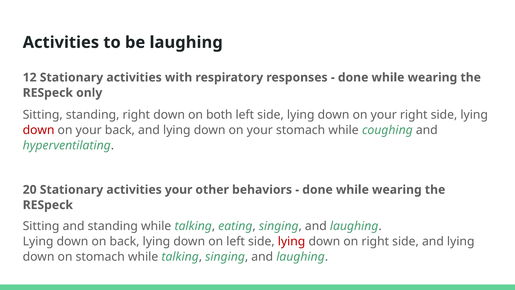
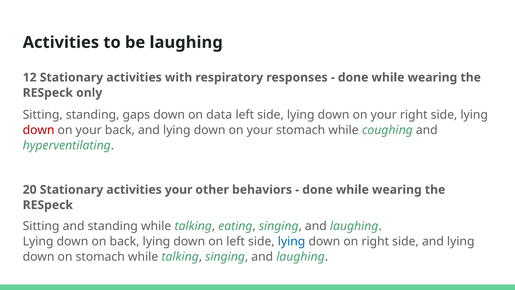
standing right: right -> gaps
both: both -> data
lying at (292, 241) colour: red -> blue
